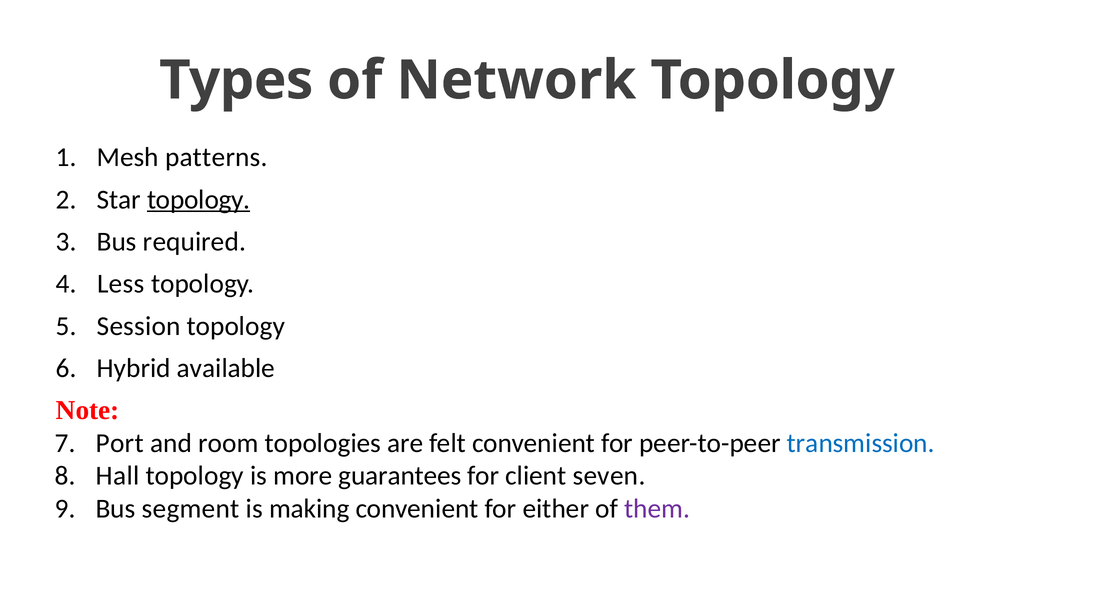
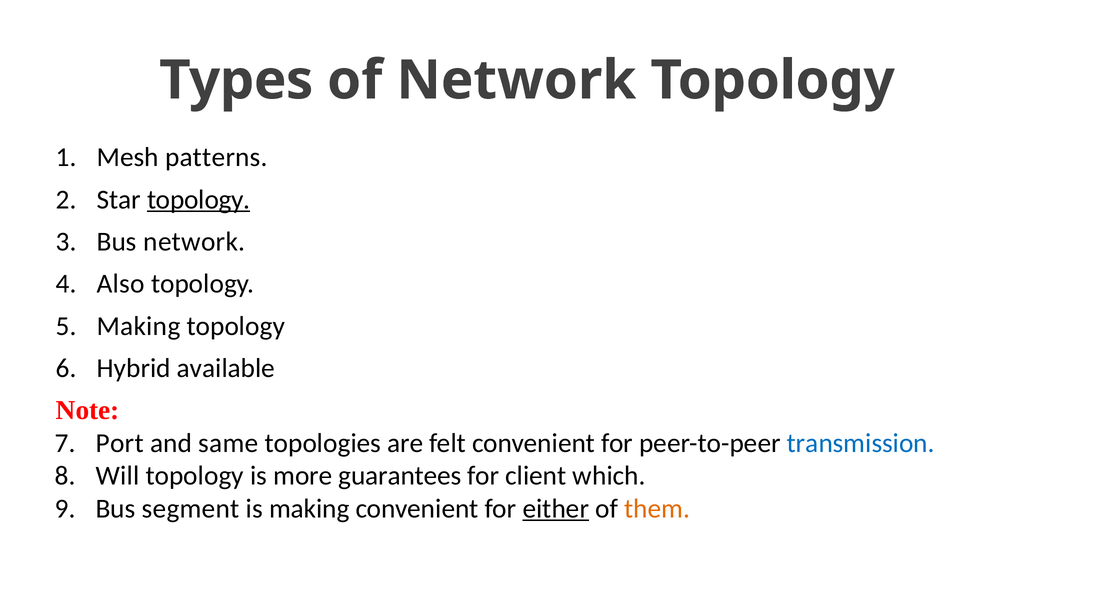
Bus required: required -> network
Less: Less -> Also
Session at (139, 326): Session -> Making
room: room -> same
Hall: Hall -> Will
seven: seven -> which
either underline: none -> present
them colour: purple -> orange
